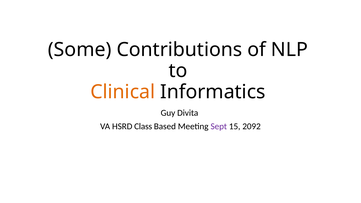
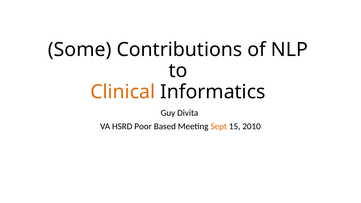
Class: Class -> Poor
Sept colour: purple -> orange
2092: 2092 -> 2010
